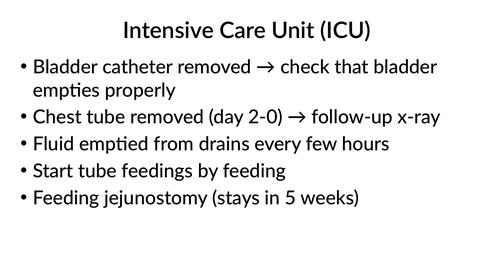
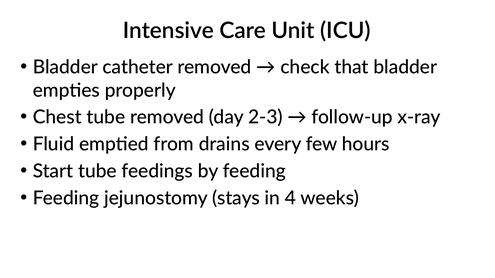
2-0: 2-0 -> 2-3
5: 5 -> 4
